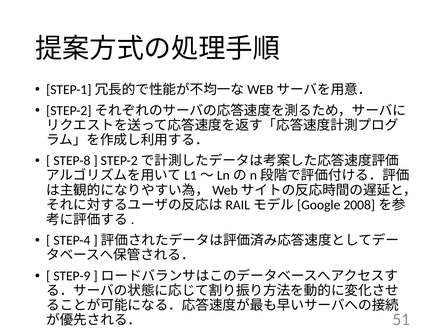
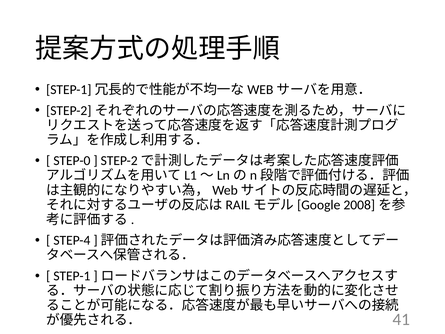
STEP-8: STEP-8 -> STEP-0
STEP-9: STEP-9 -> STEP-1
51: 51 -> 41
